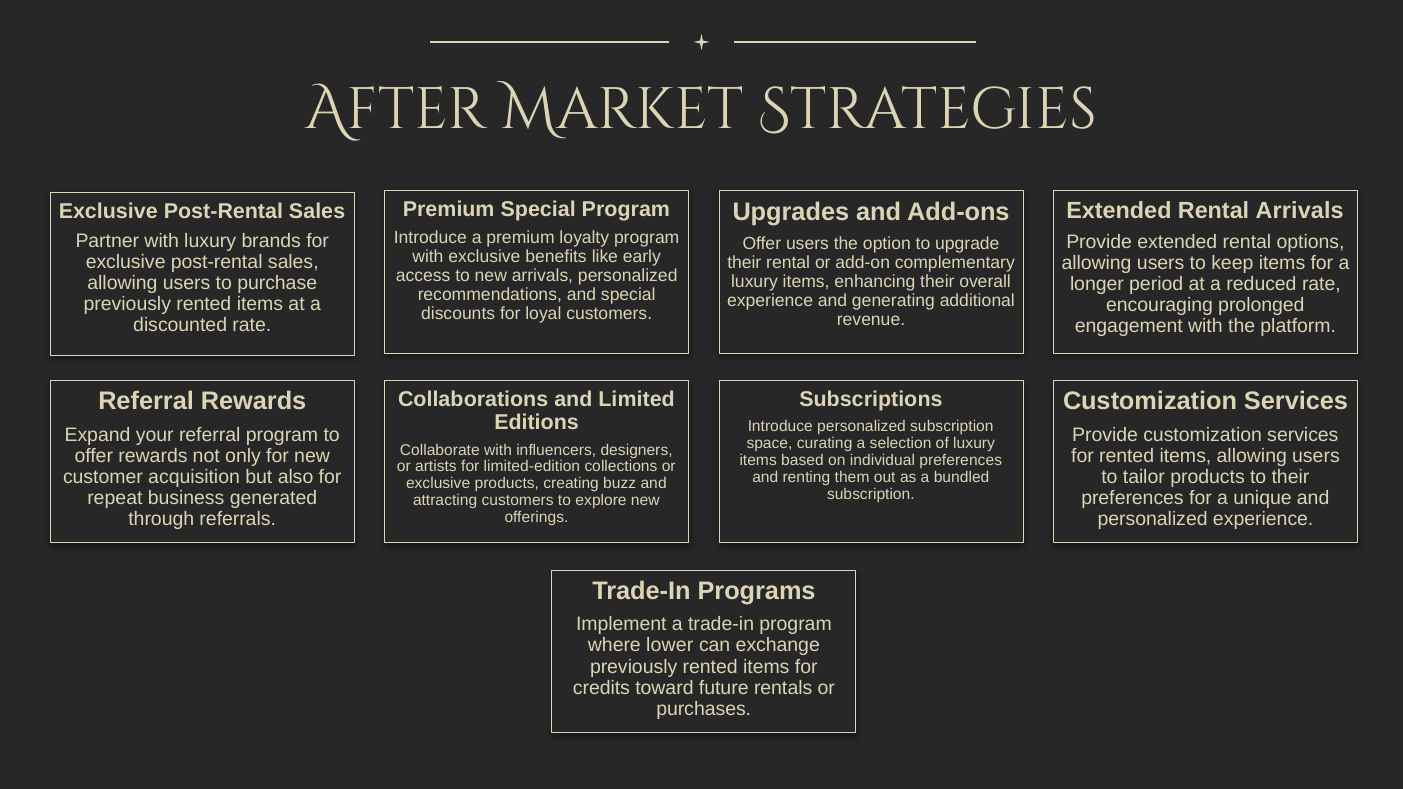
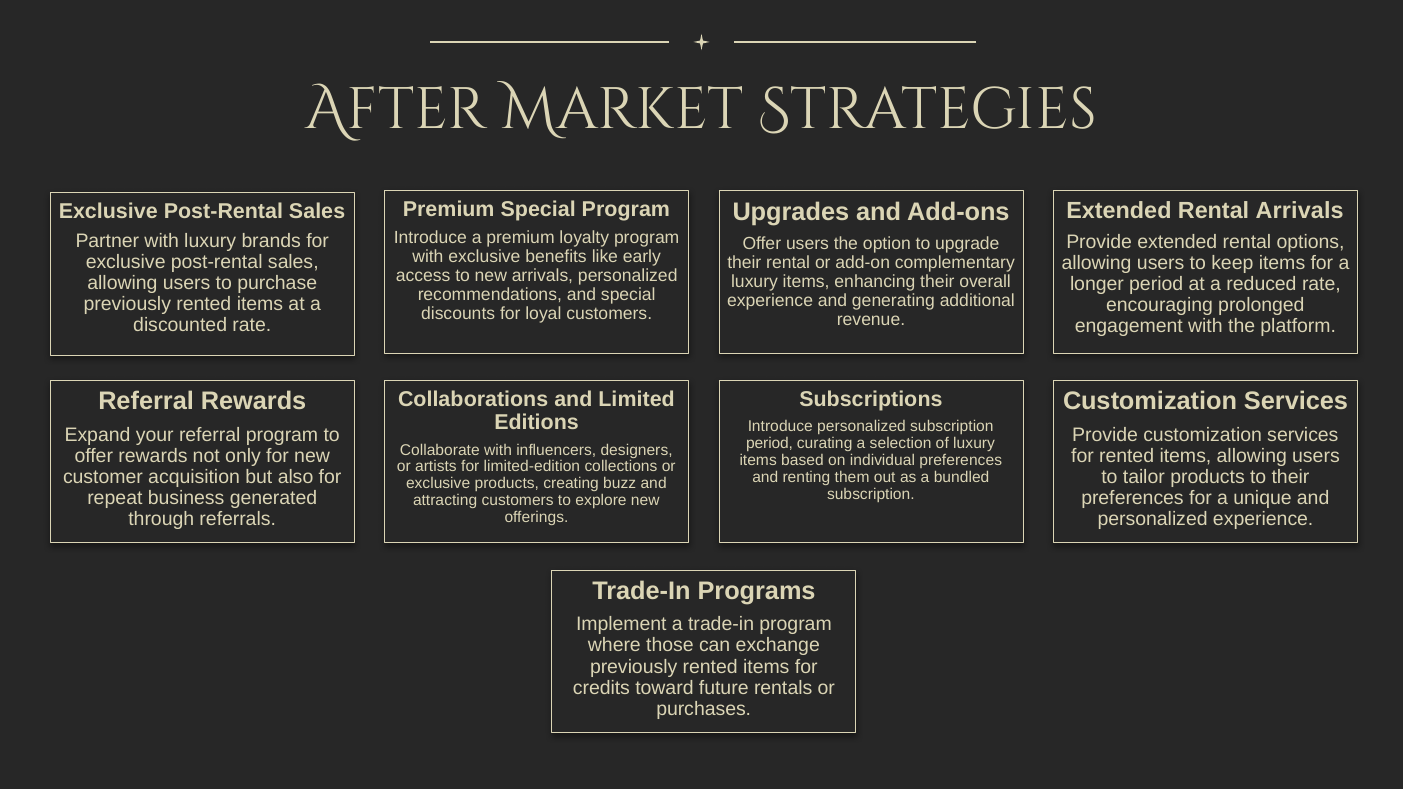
space at (769, 444): space -> period
lower: lower -> those
